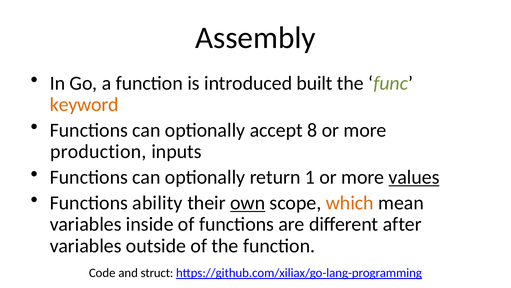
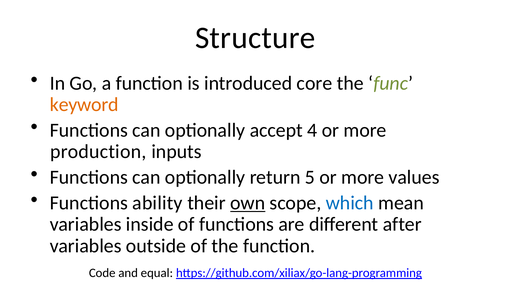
Assembly: Assembly -> Structure
built: built -> core
8: 8 -> 4
1: 1 -> 5
values underline: present -> none
which colour: orange -> blue
struct: struct -> equal
